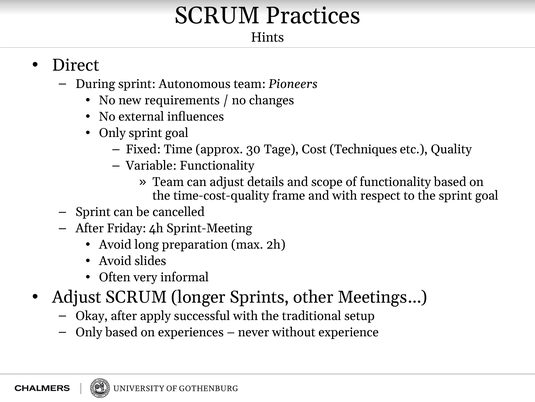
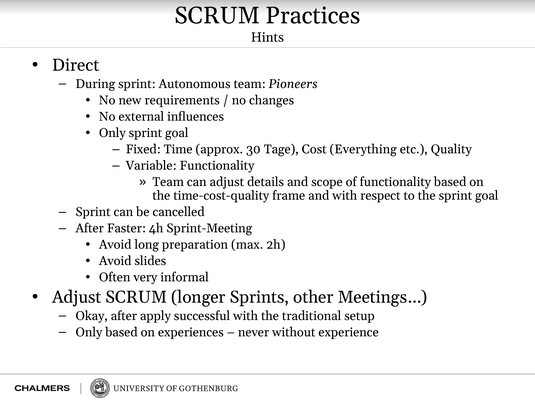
Techniques: Techniques -> Everything
Friday: Friday -> Faster
